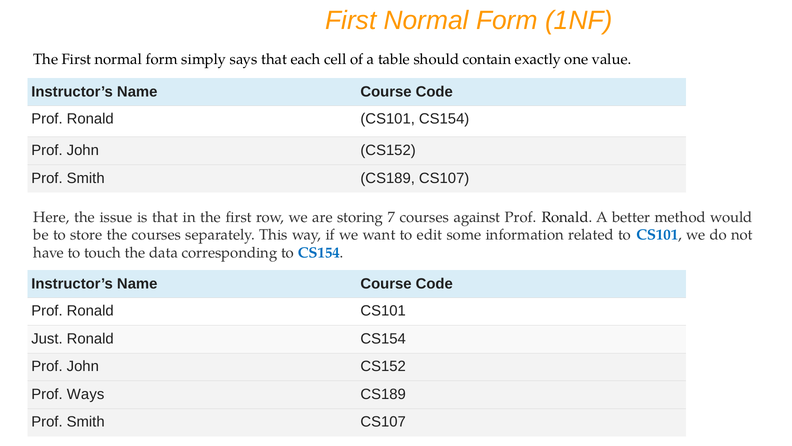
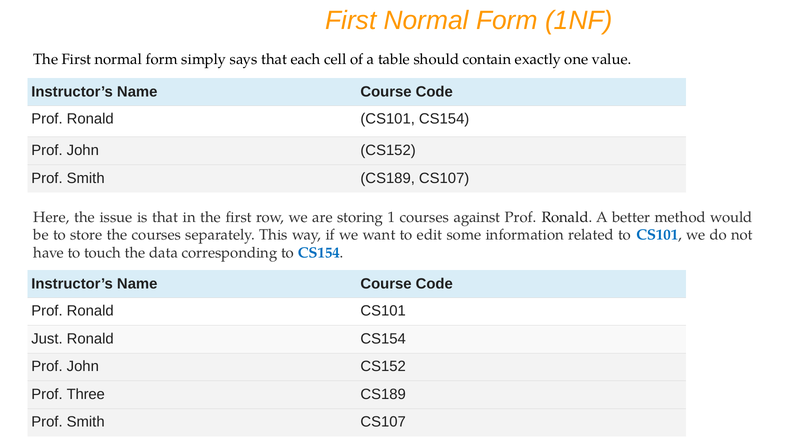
7: 7 -> 1
Ways: Ways -> Three
